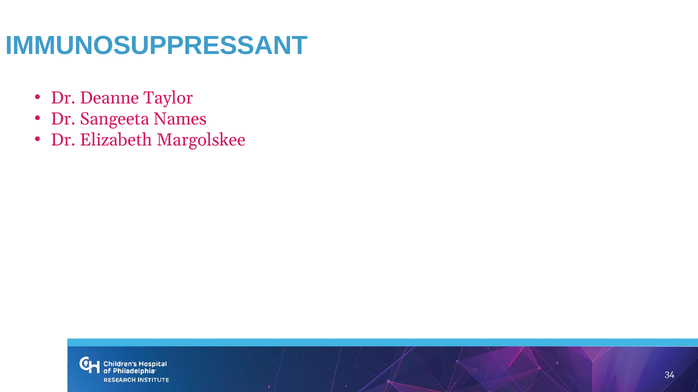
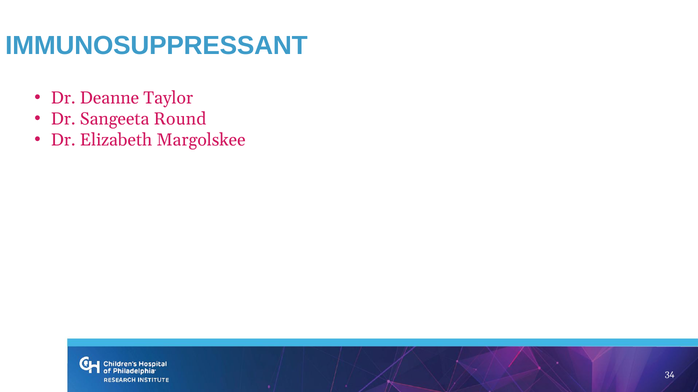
Names: Names -> Round
